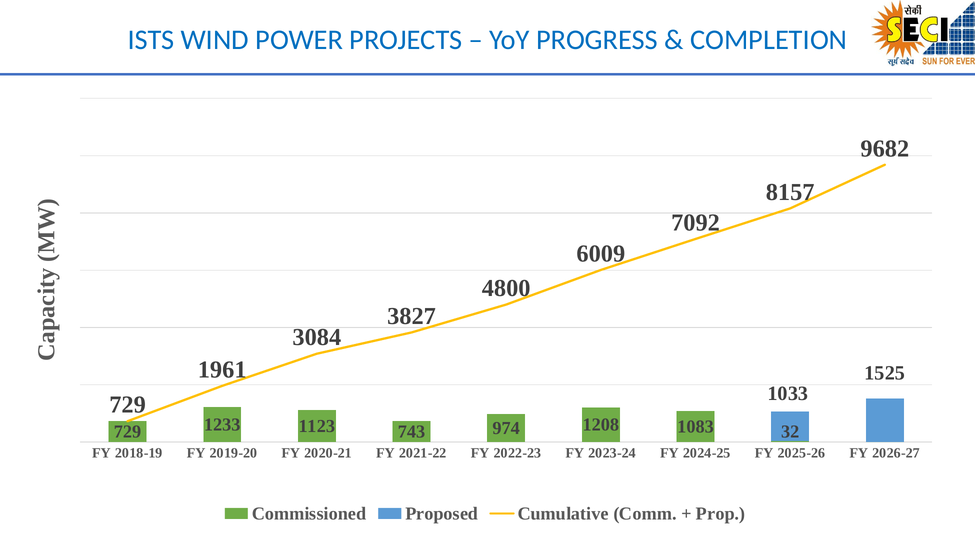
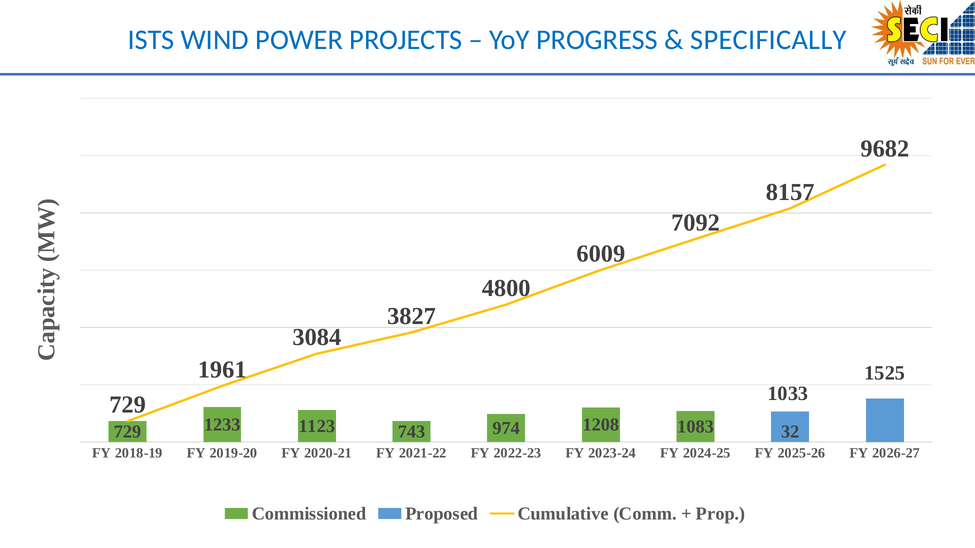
COMPLETION: COMPLETION -> SPECIFICALLY
